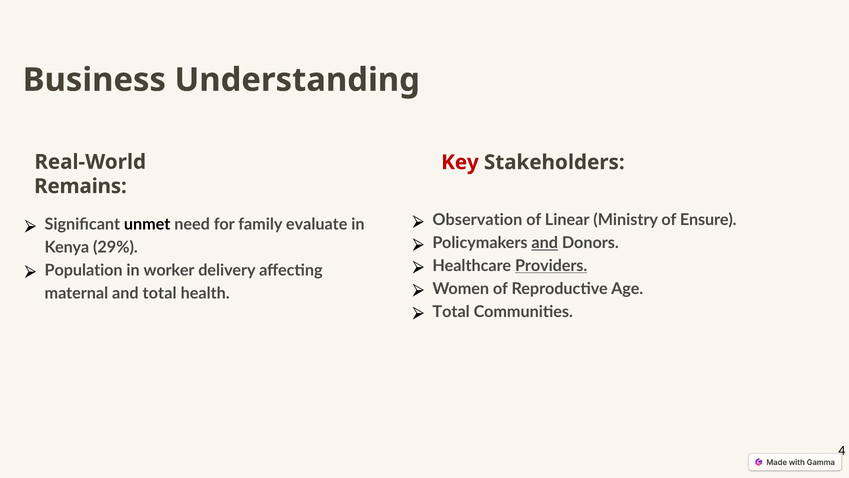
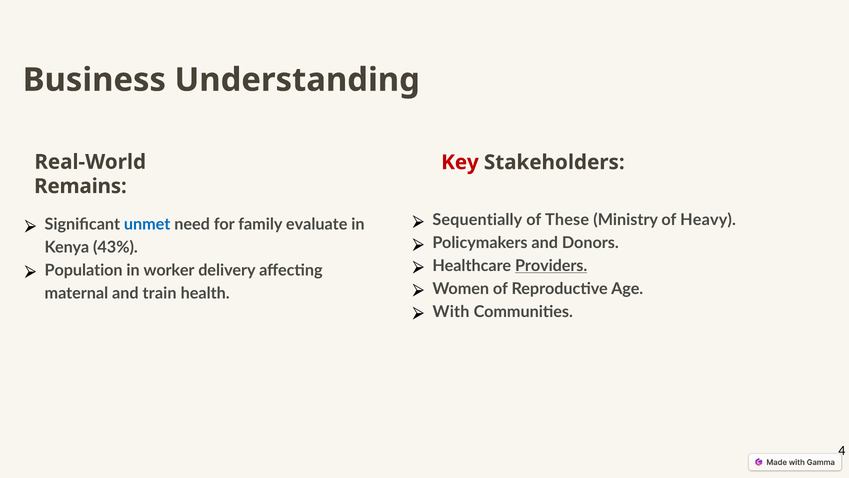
Observation: Observation -> Sequentially
Linear: Linear -> These
Ensure: Ensure -> Heavy
unmet colour: black -> blue
and at (545, 243) underline: present -> none
29%: 29% -> 43%
and total: total -> train
Total at (451, 311): Total -> With
